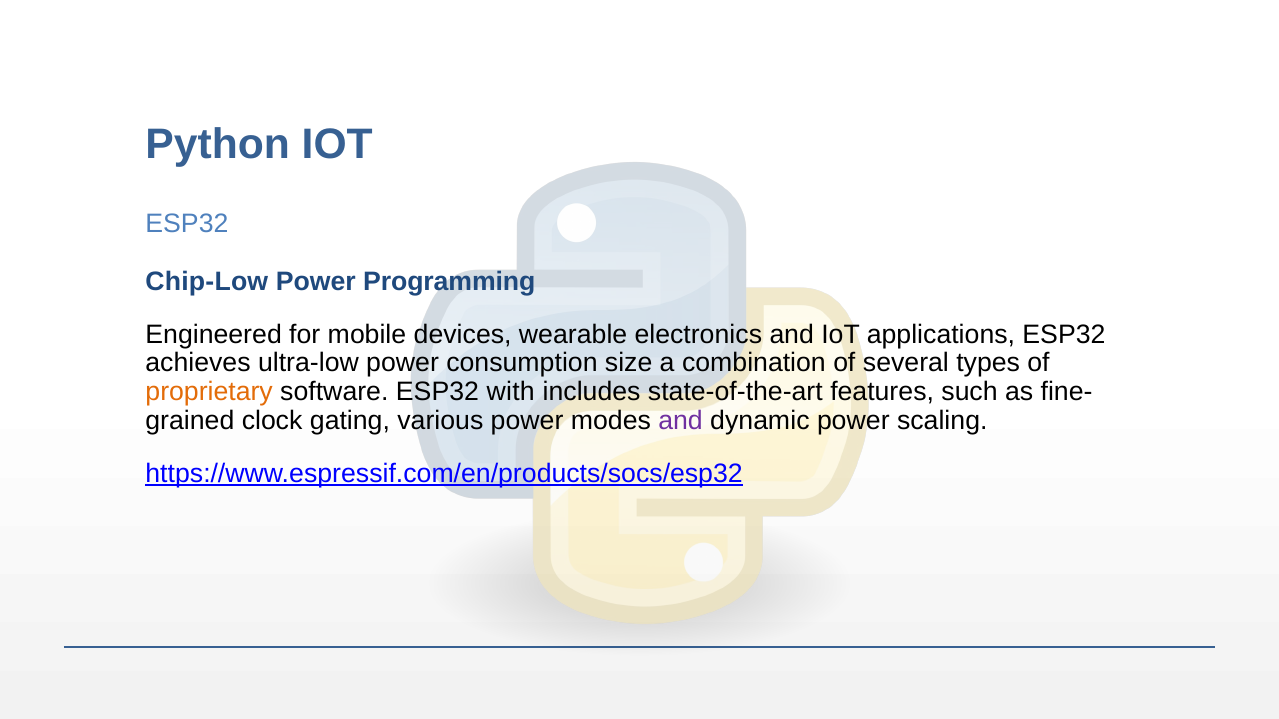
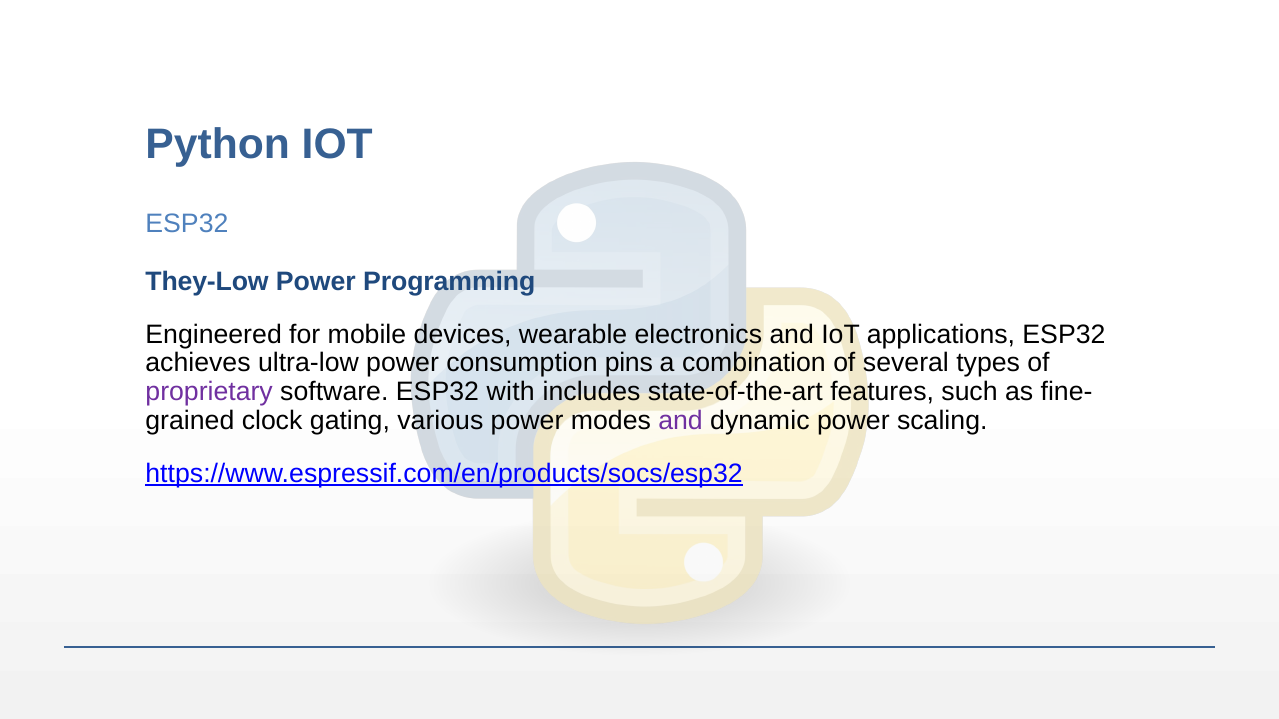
Chip-Low: Chip-Low -> They-Low
size: size -> pins
proprietary colour: orange -> purple
